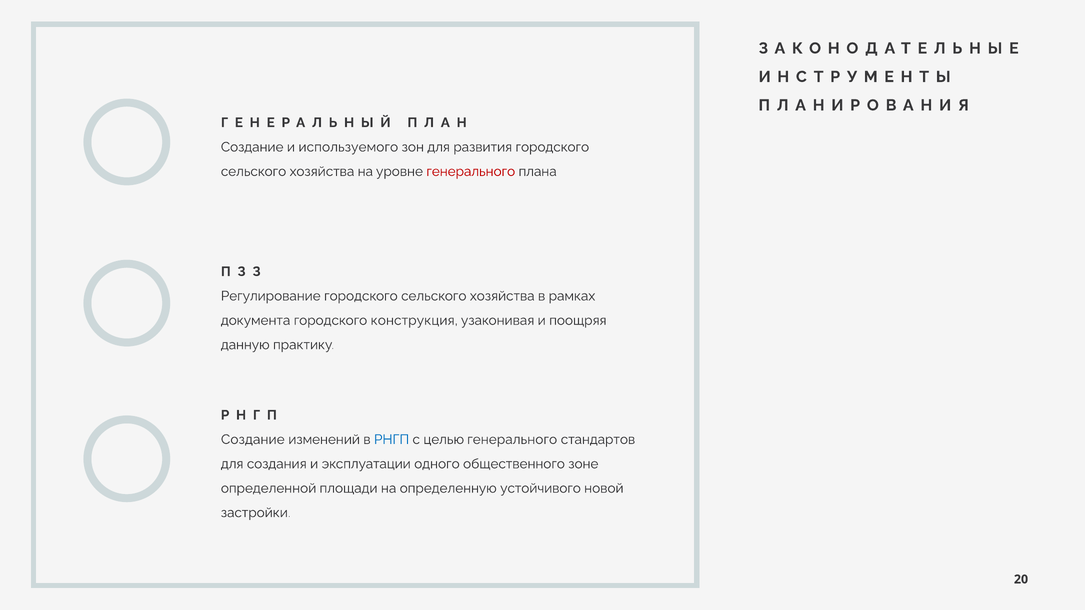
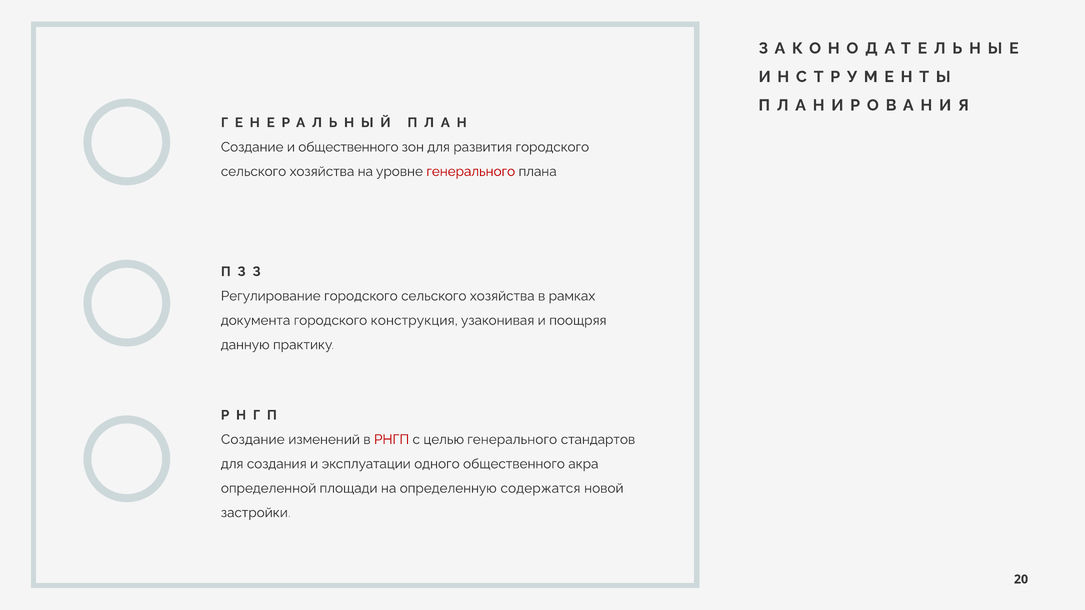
и используемого: используемого -> общественного
РНГП colour: blue -> red
зоне: зоне -> акра
устойчивого: устойчивого -> содержатся
